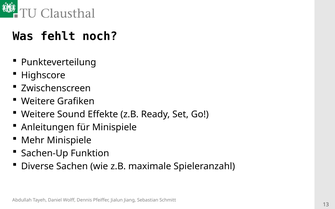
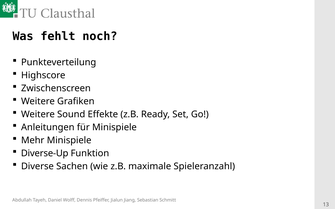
Sachen-Up: Sachen-Up -> Diverse-Up
